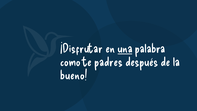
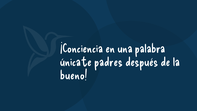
¡Disfrutar: ¡Disfrutar -> ¡Conciencia
una underline: present -> none
como: como -> única
